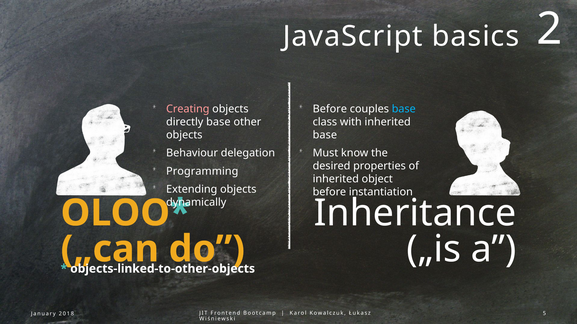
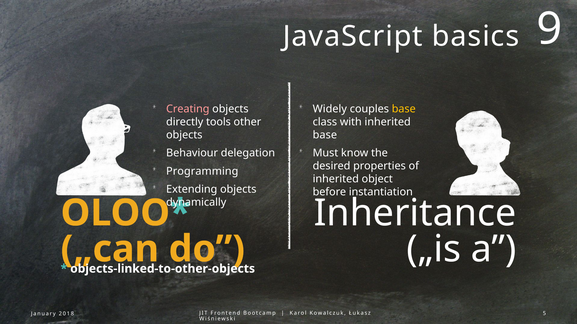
2: 2 -> 9
Before at (330, 109): Before -> Widely
base at (404, 109) colour: light blue -> yellow
directly base: base -> tools
